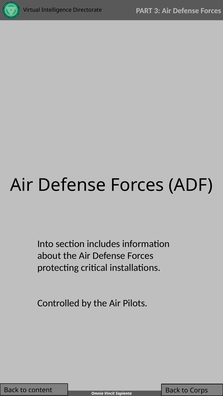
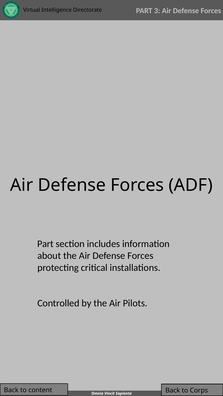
Into at (45, 244): Into -> Part
